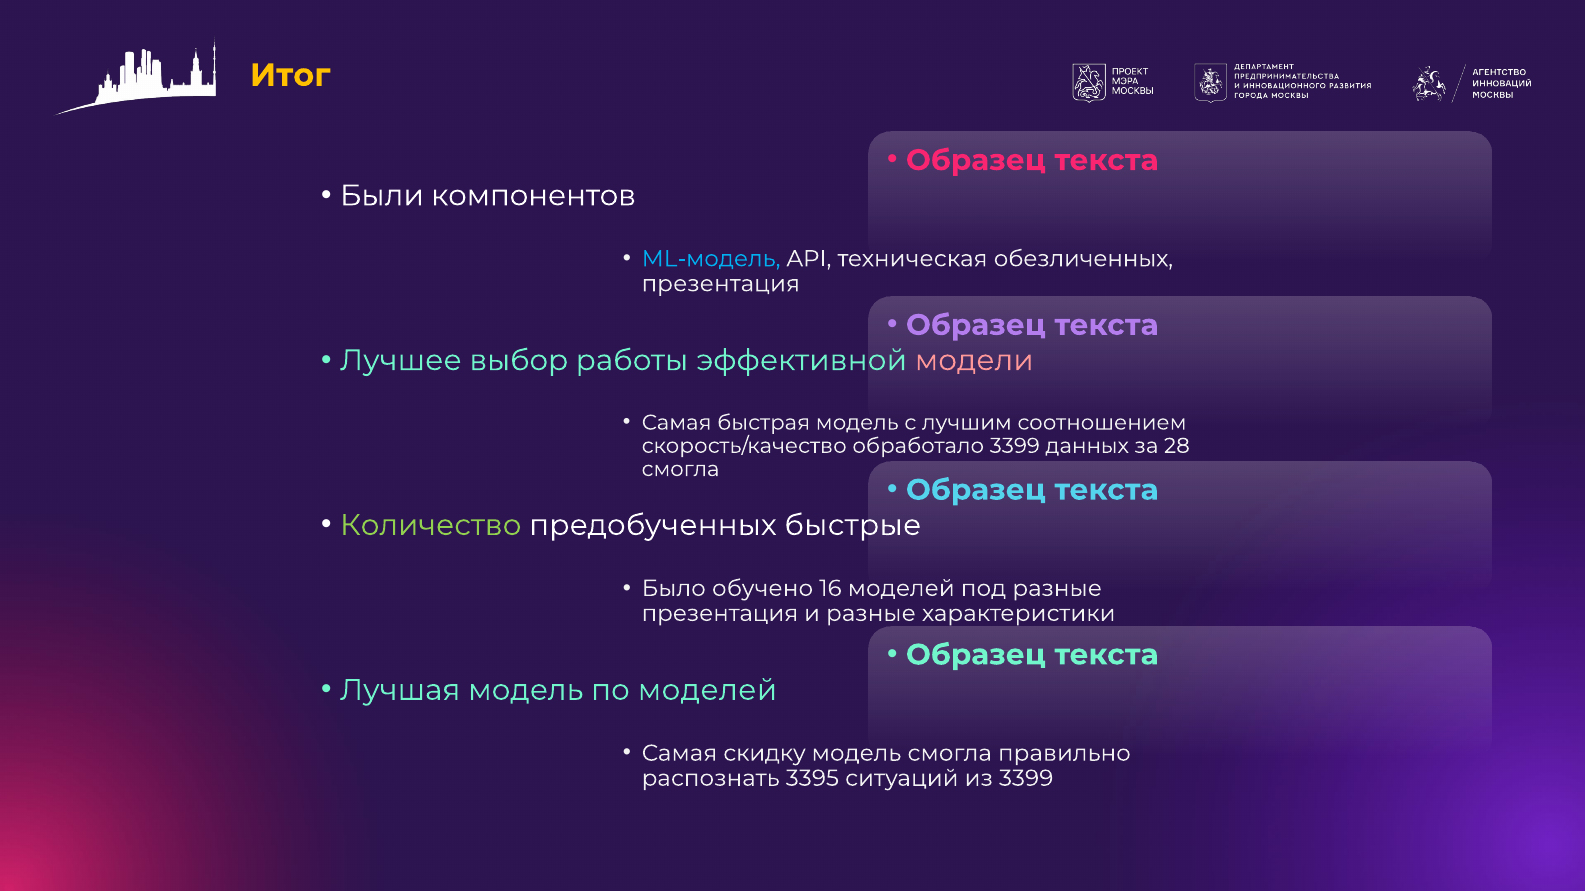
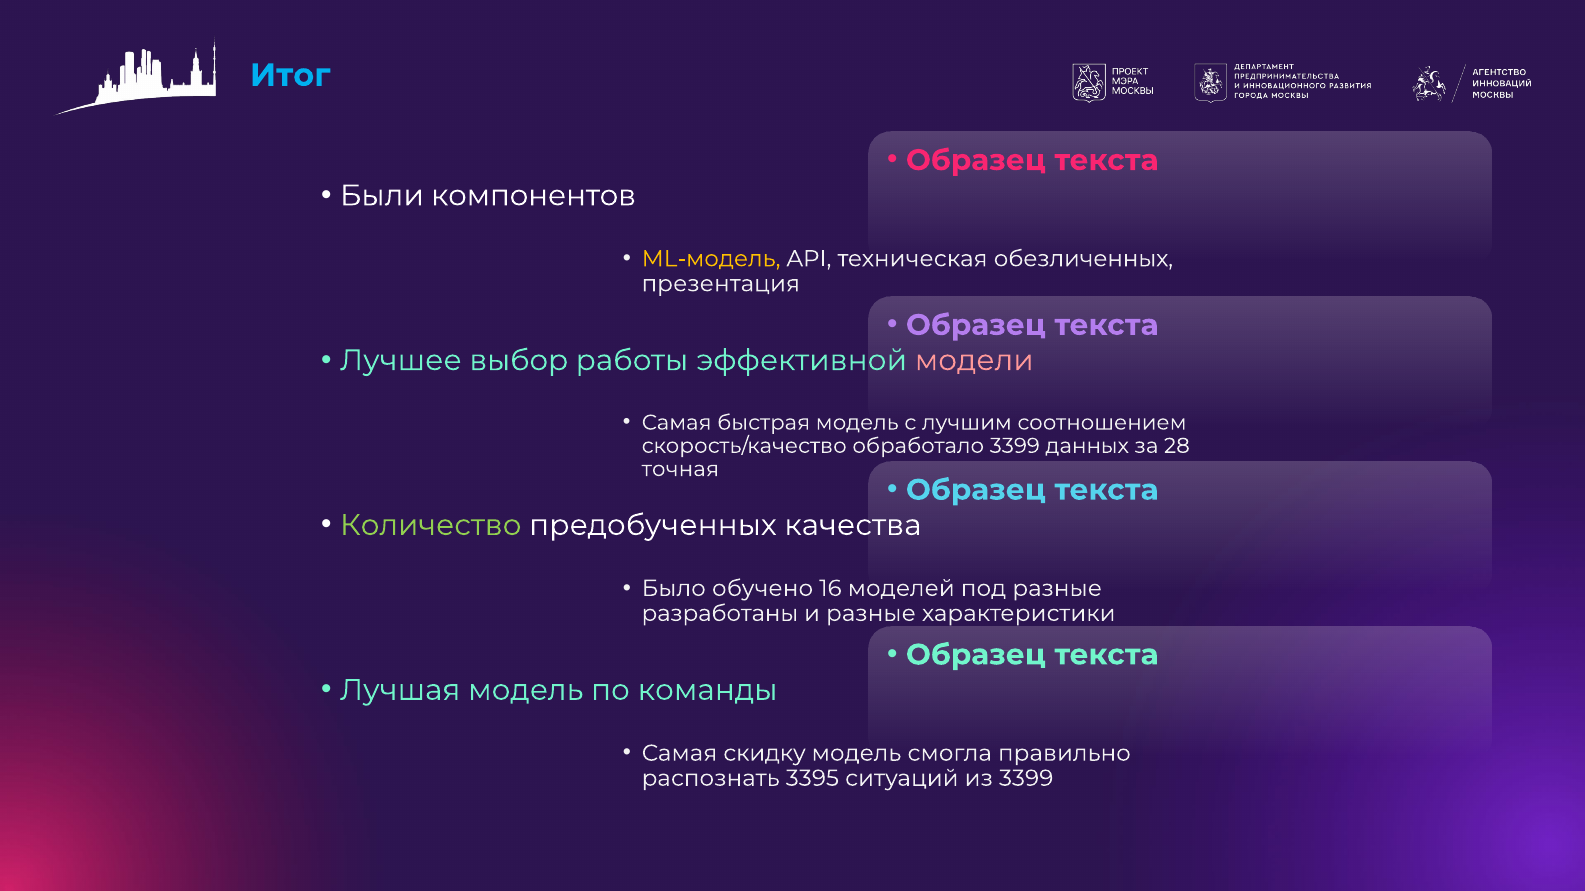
Итог colour: yellow -> light blue
ML-модель colour: light blue -> yellow
смогла at (680, 469): смогла -> точная
быстрые: быстрые -> качества
презентация at (720, 614): презентация -> разработаны
по моделей: моделей -> команды
